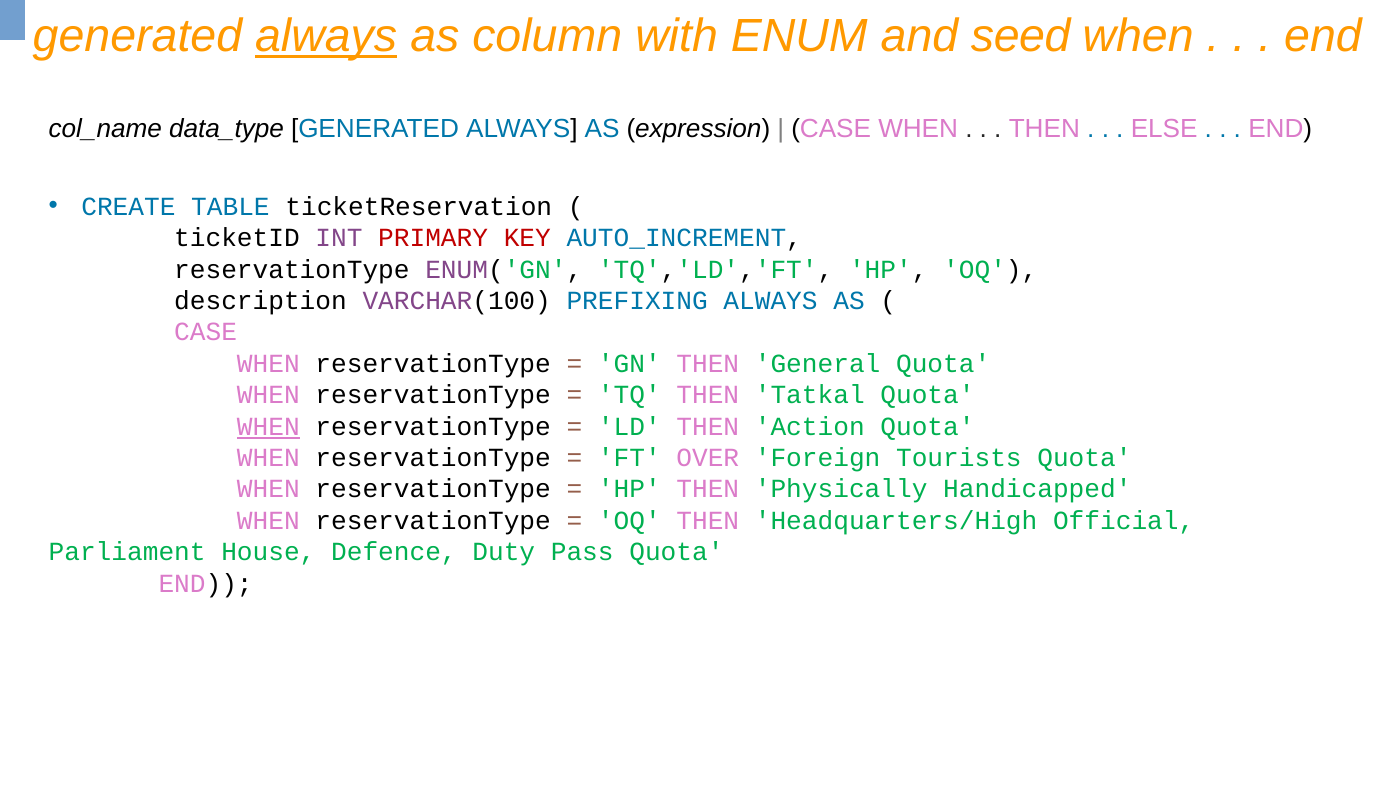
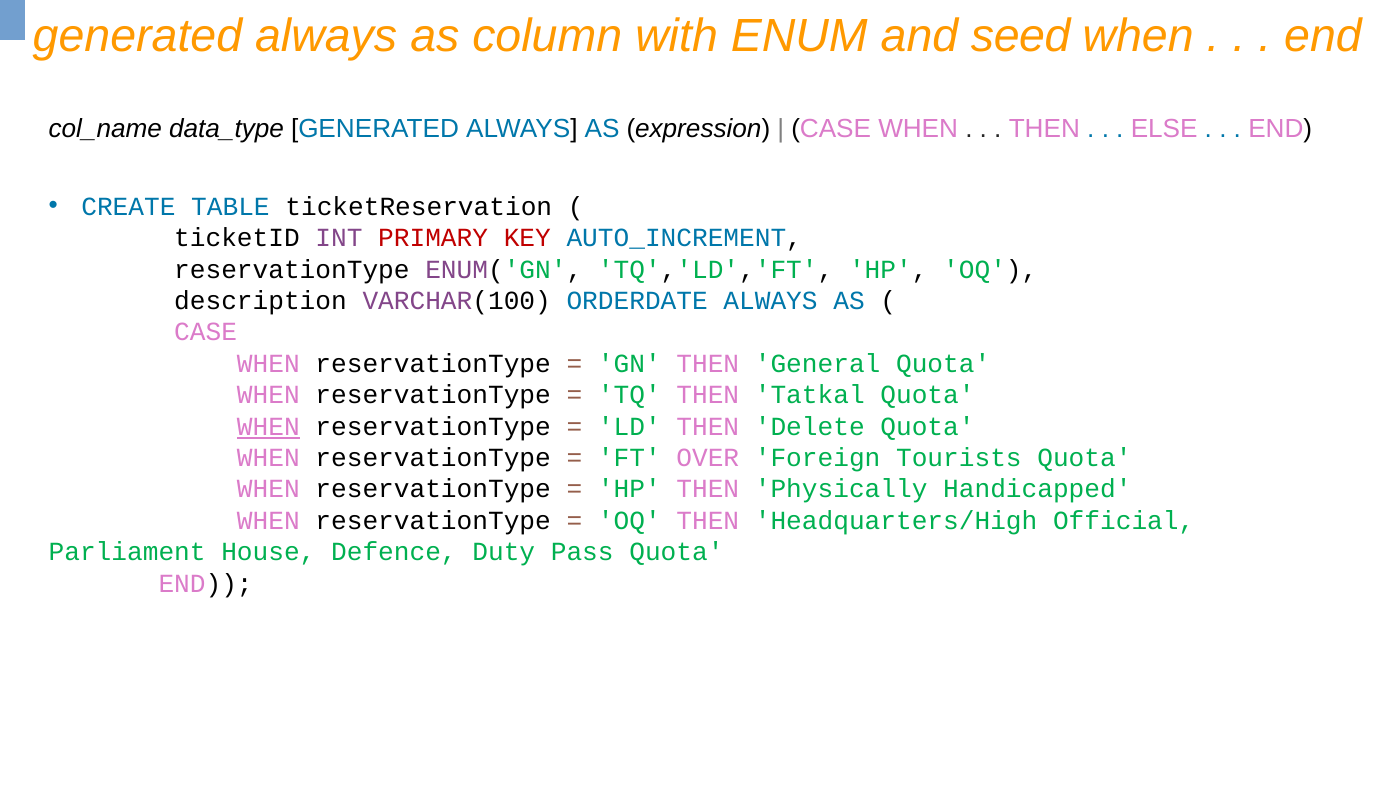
always at (326, 36) underline: present -> none
PREFIXING: PREFIXING -> ORDERDATE
Action: Action -> Delete
